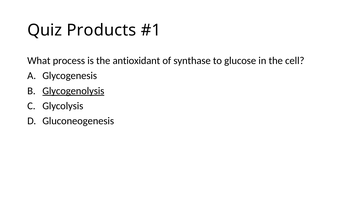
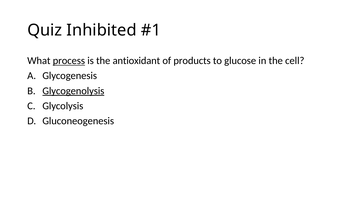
Products: Products -> Inhibited
process underline: none -> present
synthase: synthase -> products
